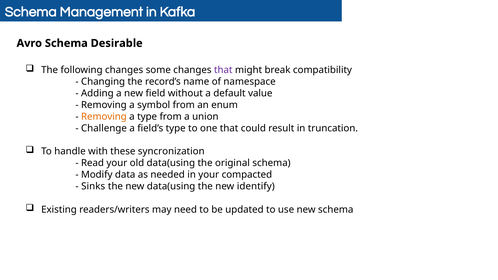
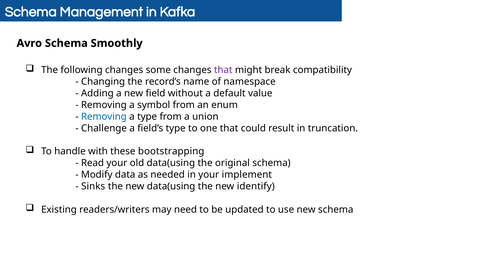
Desirable: Desirable -> Smoothly
Removing at (104, 117) colour: orange -> blue
syncronization: syncronization -> bootstrapping
compacted: compacted -> implement
